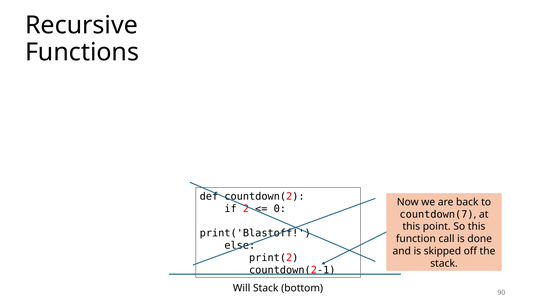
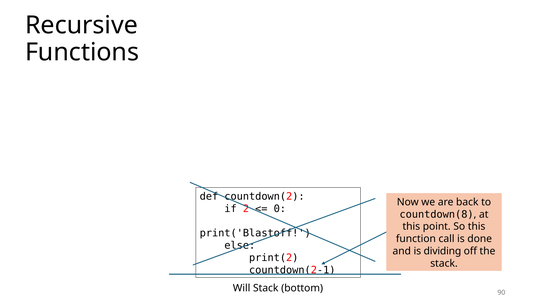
countdown(7: countdown(7 -> countdown(8
skipped: skipped -> dividing
